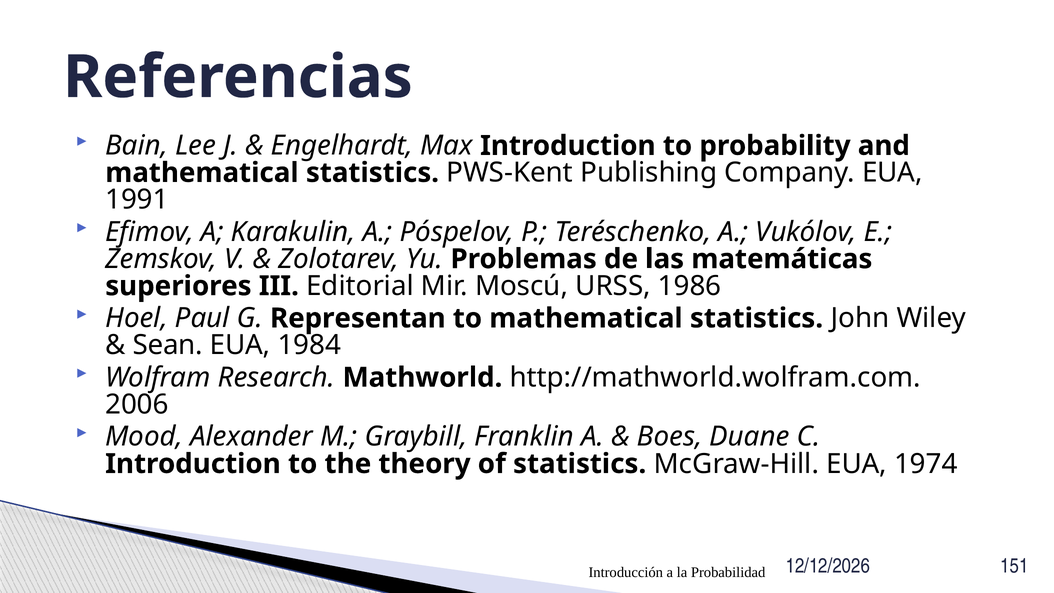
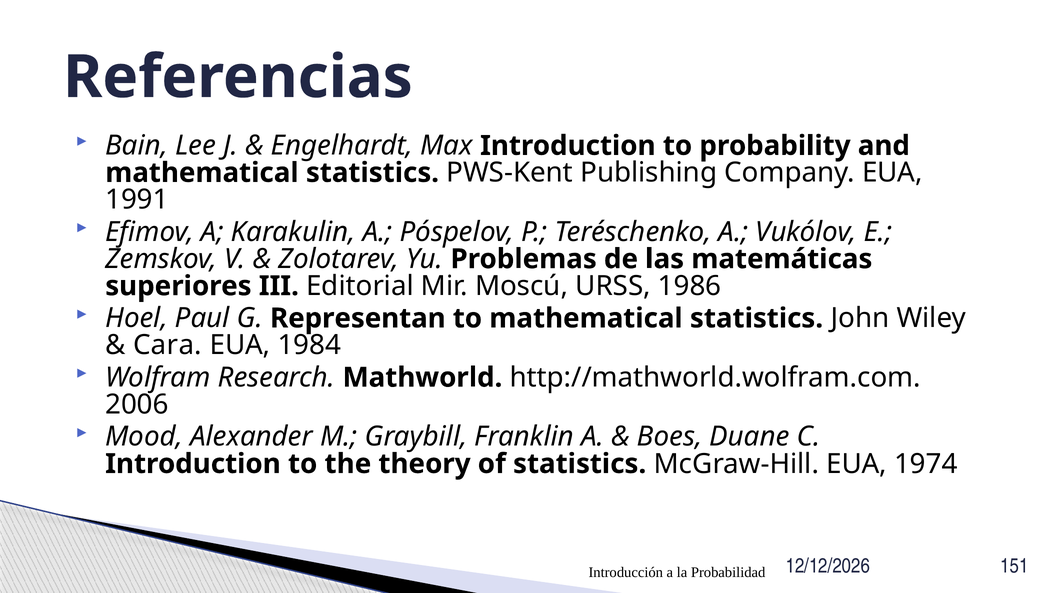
Sean: Sean -> Cara
